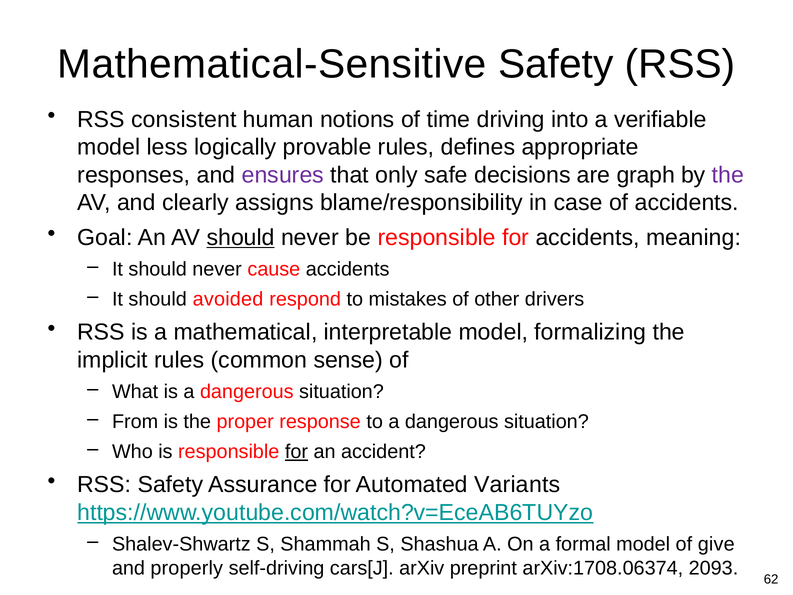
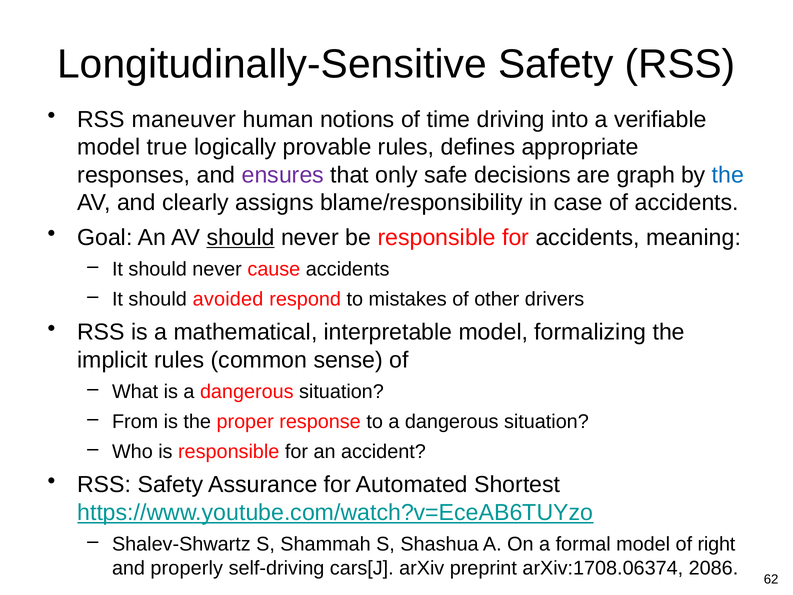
Mathematical-Sensitive: Mathematical-Sensitive -> Longitudinally-Sensitive
consistent: consistent -> maneuver
less: less -> true
the at (728, 175) colour: purple -> blue
for at (296, 452) underline: present -> none
Variants: Variants -> Shortest
give: give -> right
2093: 2093 -> 2086
